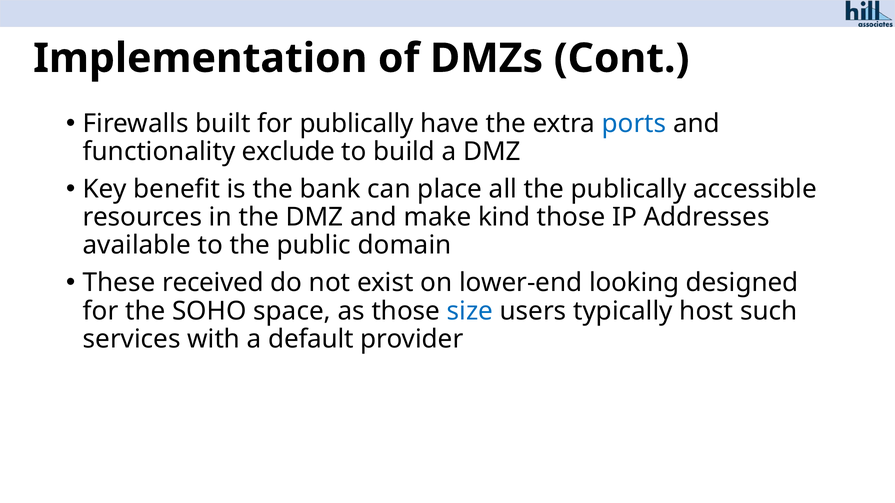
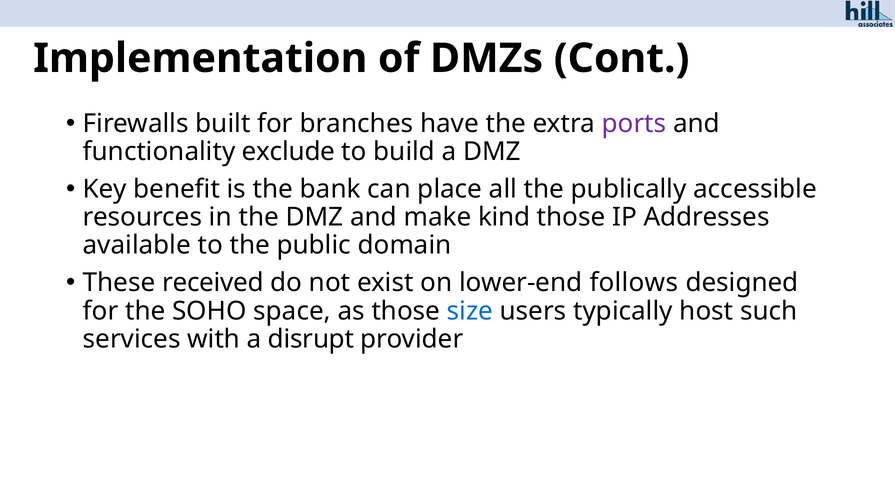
for publically: publically -> branches
ports colour: blue -> purple
looking: looking -> follows
default: default -> disrupt
